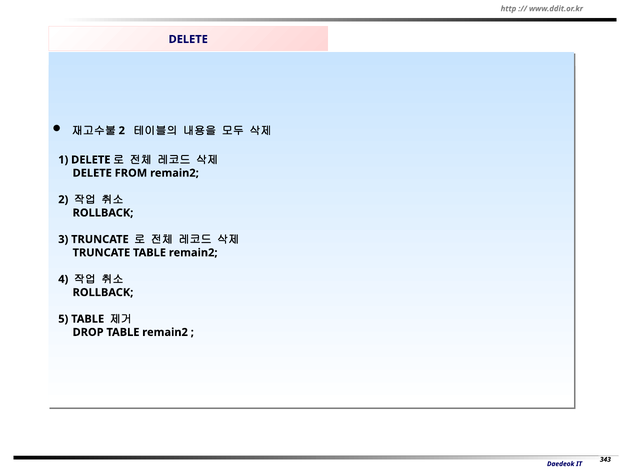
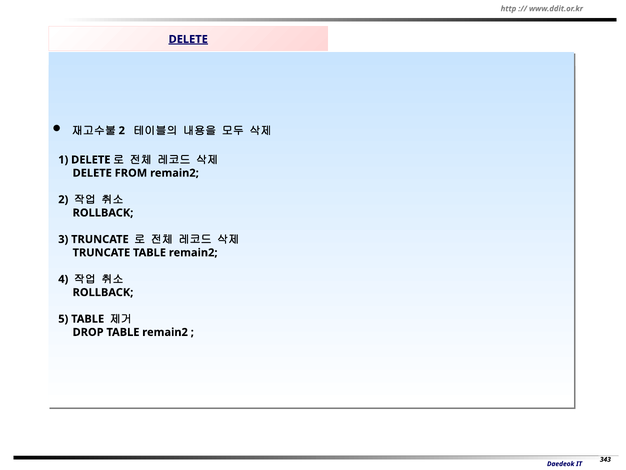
DELETE at (188, 39) underline: none -> present
